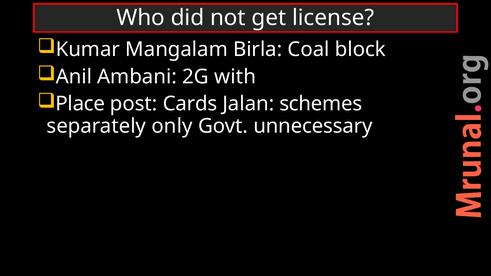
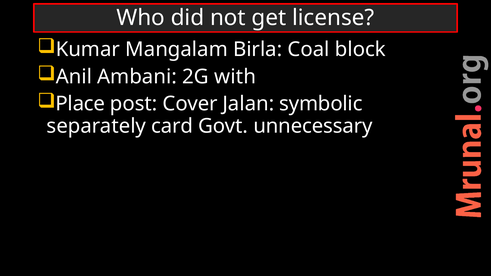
Cards: Cards -> Cover
schemes: schemes -> symbolic
only: only -> card
